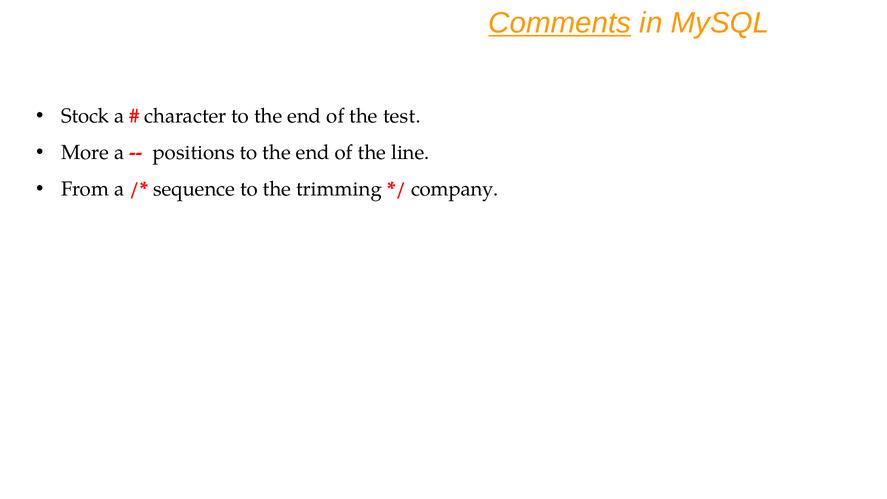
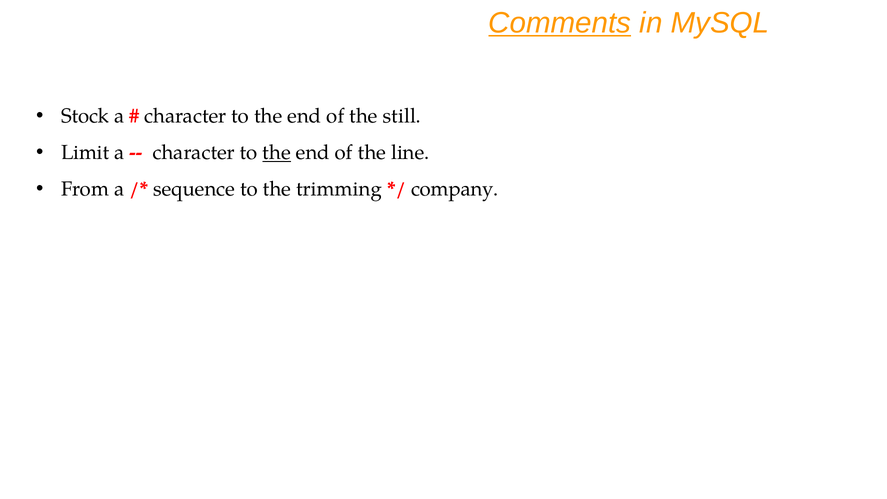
test: test -> still
More: More -> Limit
positions at (194, 153): positions -> character
the at (277, 153) underline: none -> present
